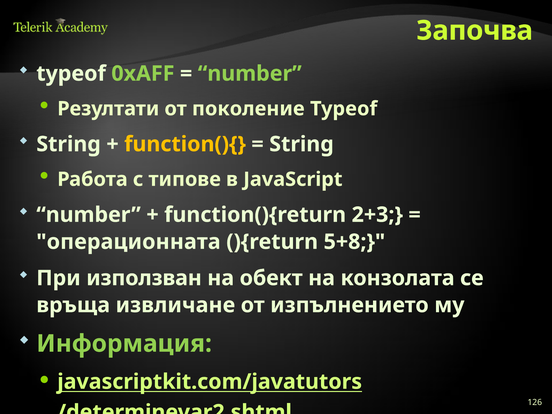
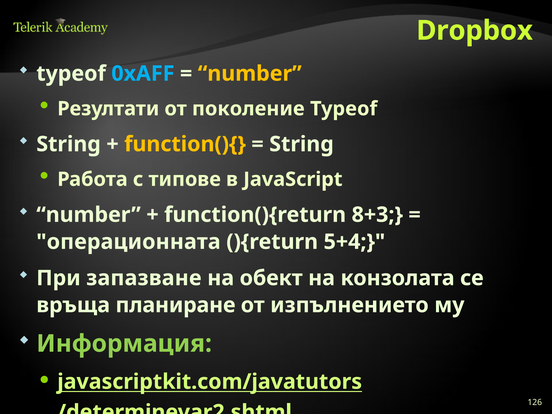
Започва: Започва -> Dropbox
0xAFF colour: light green -> light blue
number at (250, 74) colour: light green -> yellow
2+3: 2+3 -> 8+3
5+8: 5+8 -> 5+4
използван: използван -> запазване
извличане: извличане -> планиране
